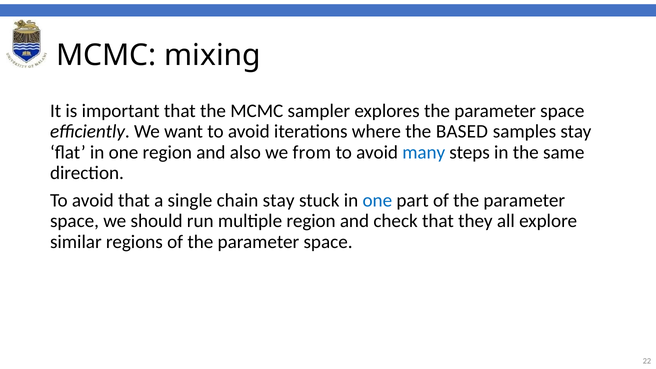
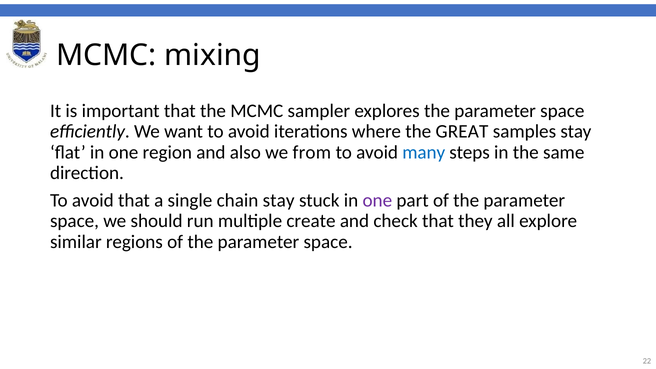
BASED: BASED -> GREAT
one at (377, 200) colour: blue -> purple
multiple region: region -> create
